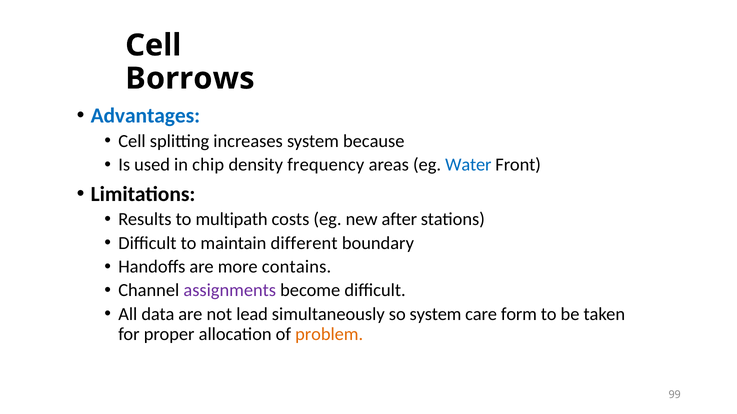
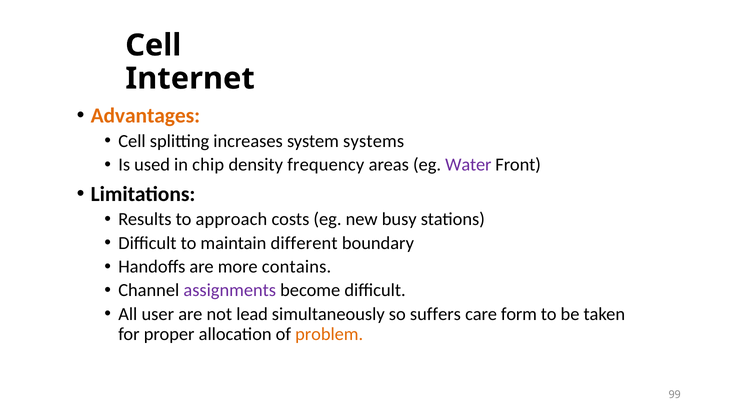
Borrows: Borrows -> Internet
Advantages colour: blue -> orange
because: because -> systems
Water colour: blue -> purple
multipath: multipath -> approach
after: after -> busy
data: data -> user
so system: system -> suffers
